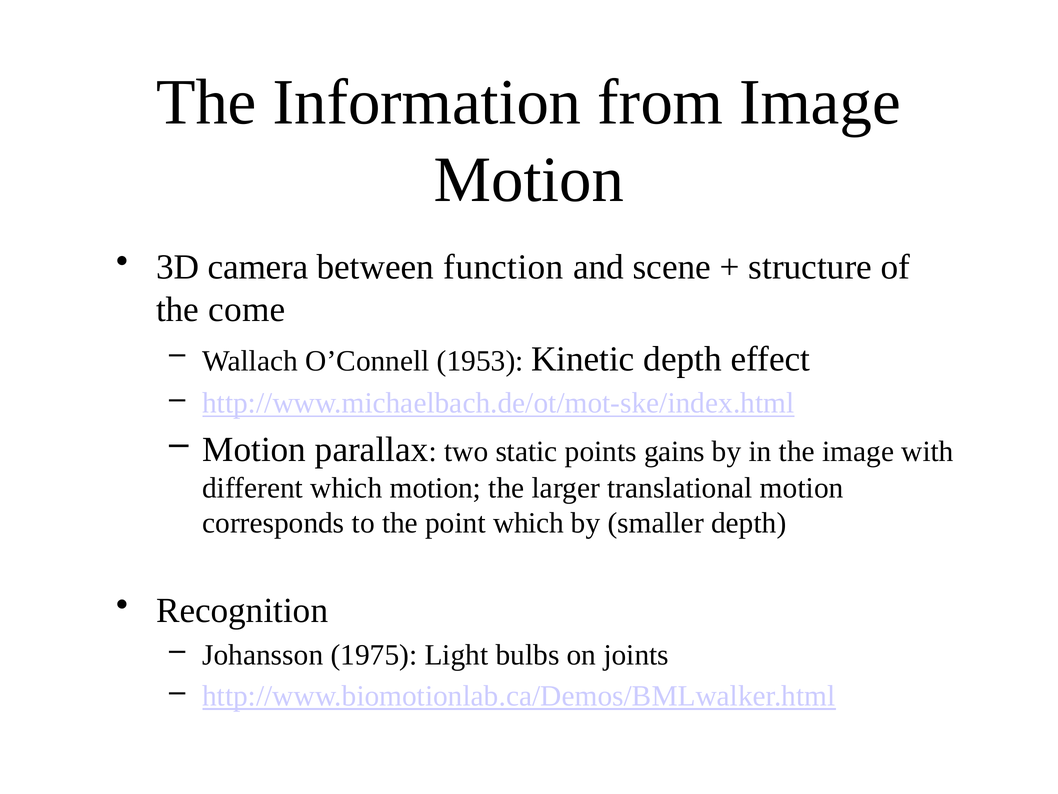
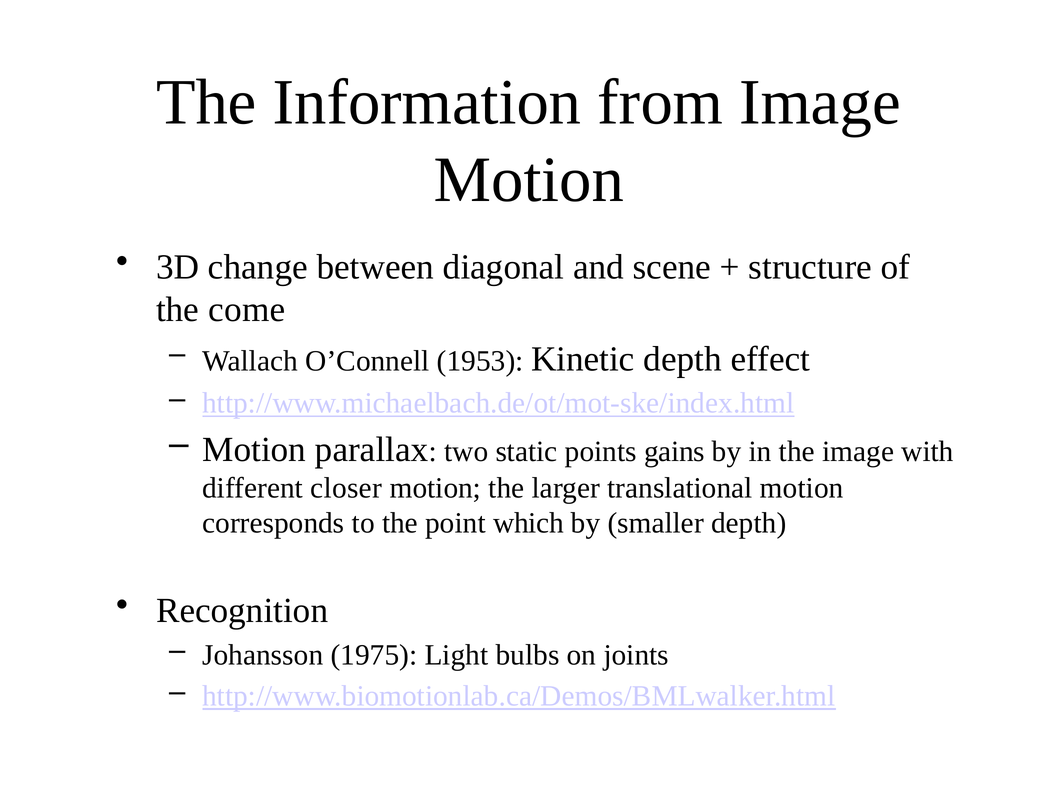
camera: camera -> change
function: function -> diagonal
different which: which -> closer
